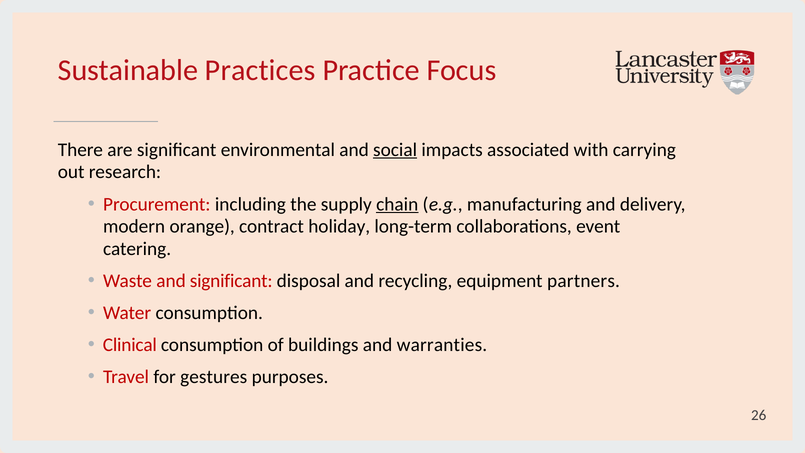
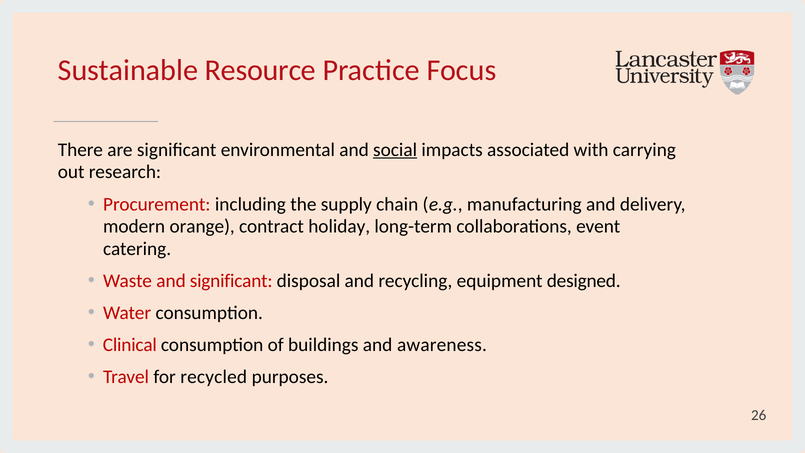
Practices: Practices -> Resource
chain underline: present -> none
partners: partners -> designed
warranties: warranties -> awareness
gestures: gestures -> recycled
